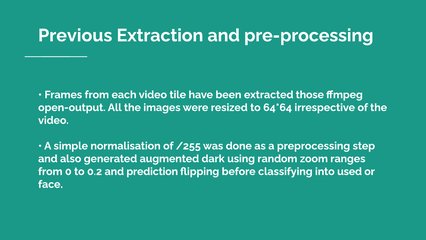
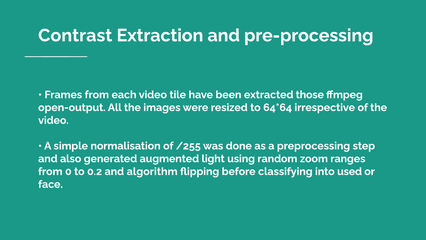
Previous: Previous -> Contrast
dark: dark -> light
prediction: prediction -> algorithm
